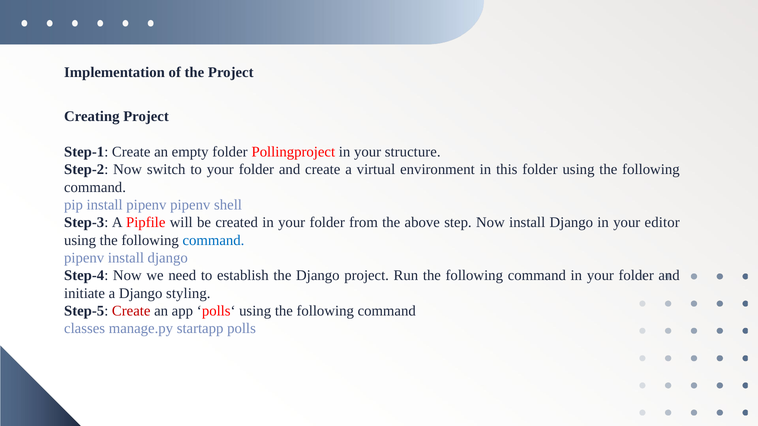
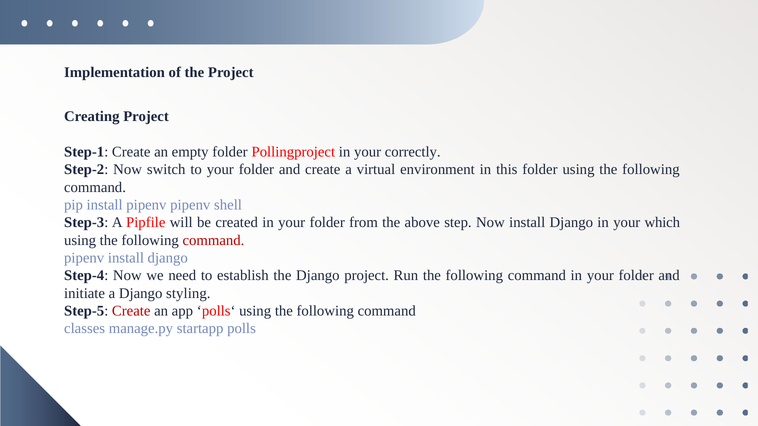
structure: structure -> correctly
editor: editor -> which
command at (213, 240) colour: blue -> red
